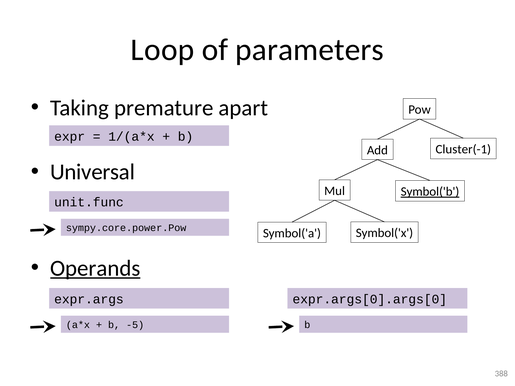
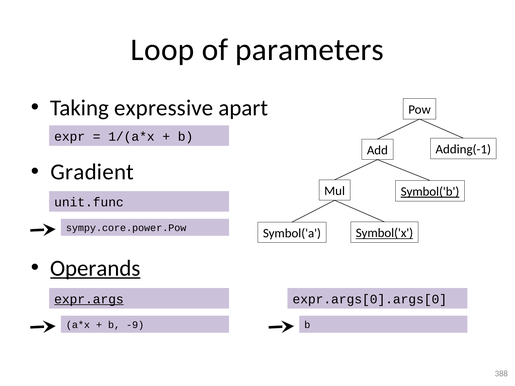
premature: premature -> expressive
Cluster(-1: Cluster(-1 -> Adding(-1
Universal: Universal -> Gradient
Symbol('x underline: none -> present
expr.args underline: none -> present
-5: -5 -> -9
